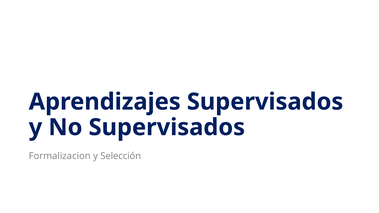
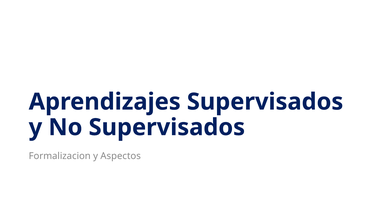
Selección: Selección -> Aspectos
